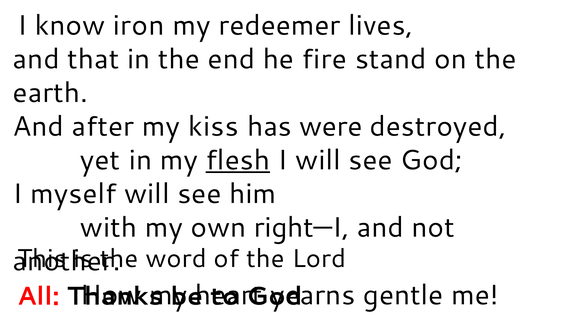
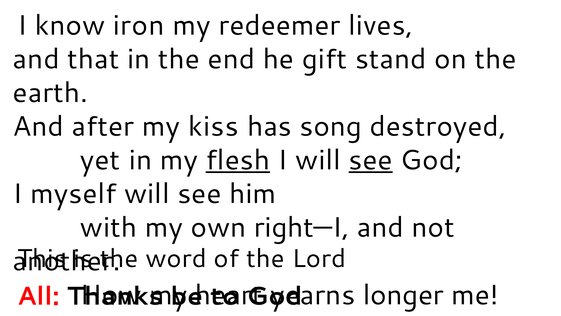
fire: fire -> gift
were: were -> song
see at (371, 160) underline: none -> present
gentle: gentle -> longer
